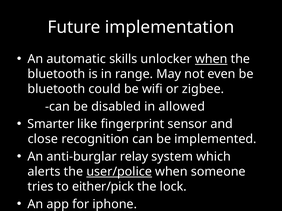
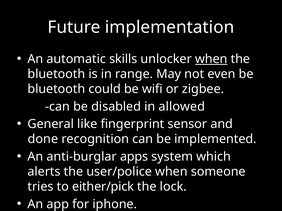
Smarter: Smarter -> General
close: close -> done
relay: relay -> apps
user/police underline: present -> none
